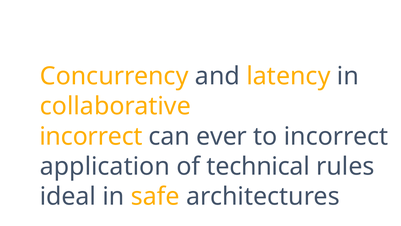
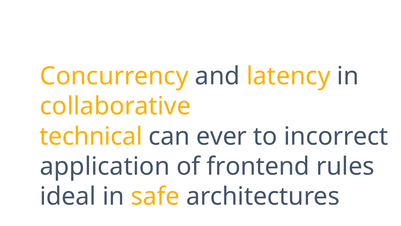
incorrect at (91, 136): incorrect -> technical
technical: technical -> frontend
